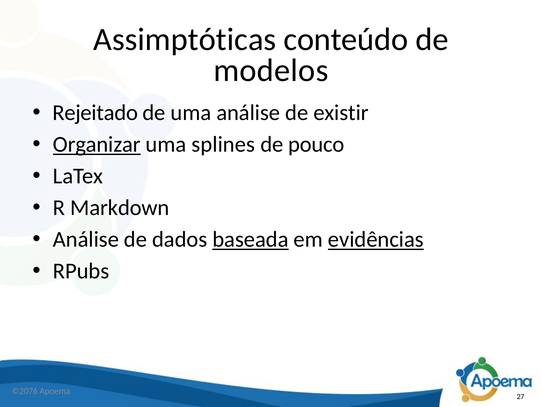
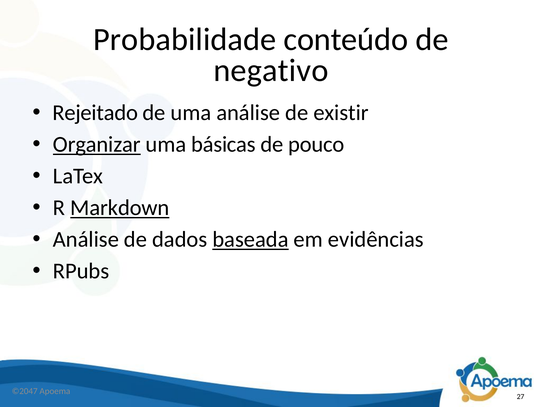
Assimptóticas: Assimptóticas -> Probabilidade
modelos: modelos -> negativo
splines: splines -> básicas
Markdown underline: none -> present
evidências underline: present -> none
©2076: ©2076 -> ©2047
